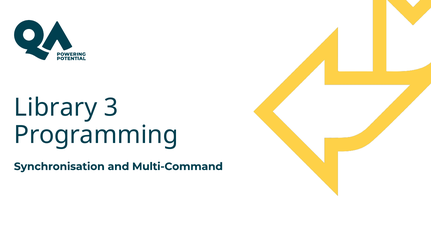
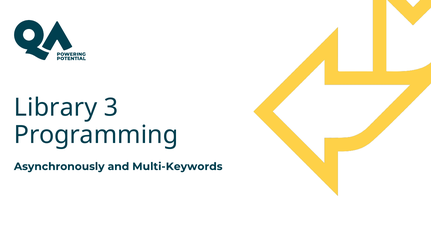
Synchronisation: Synchronisation -> Asynchronously
Multi-Command: Multi-Command -> Multi-Keywords
